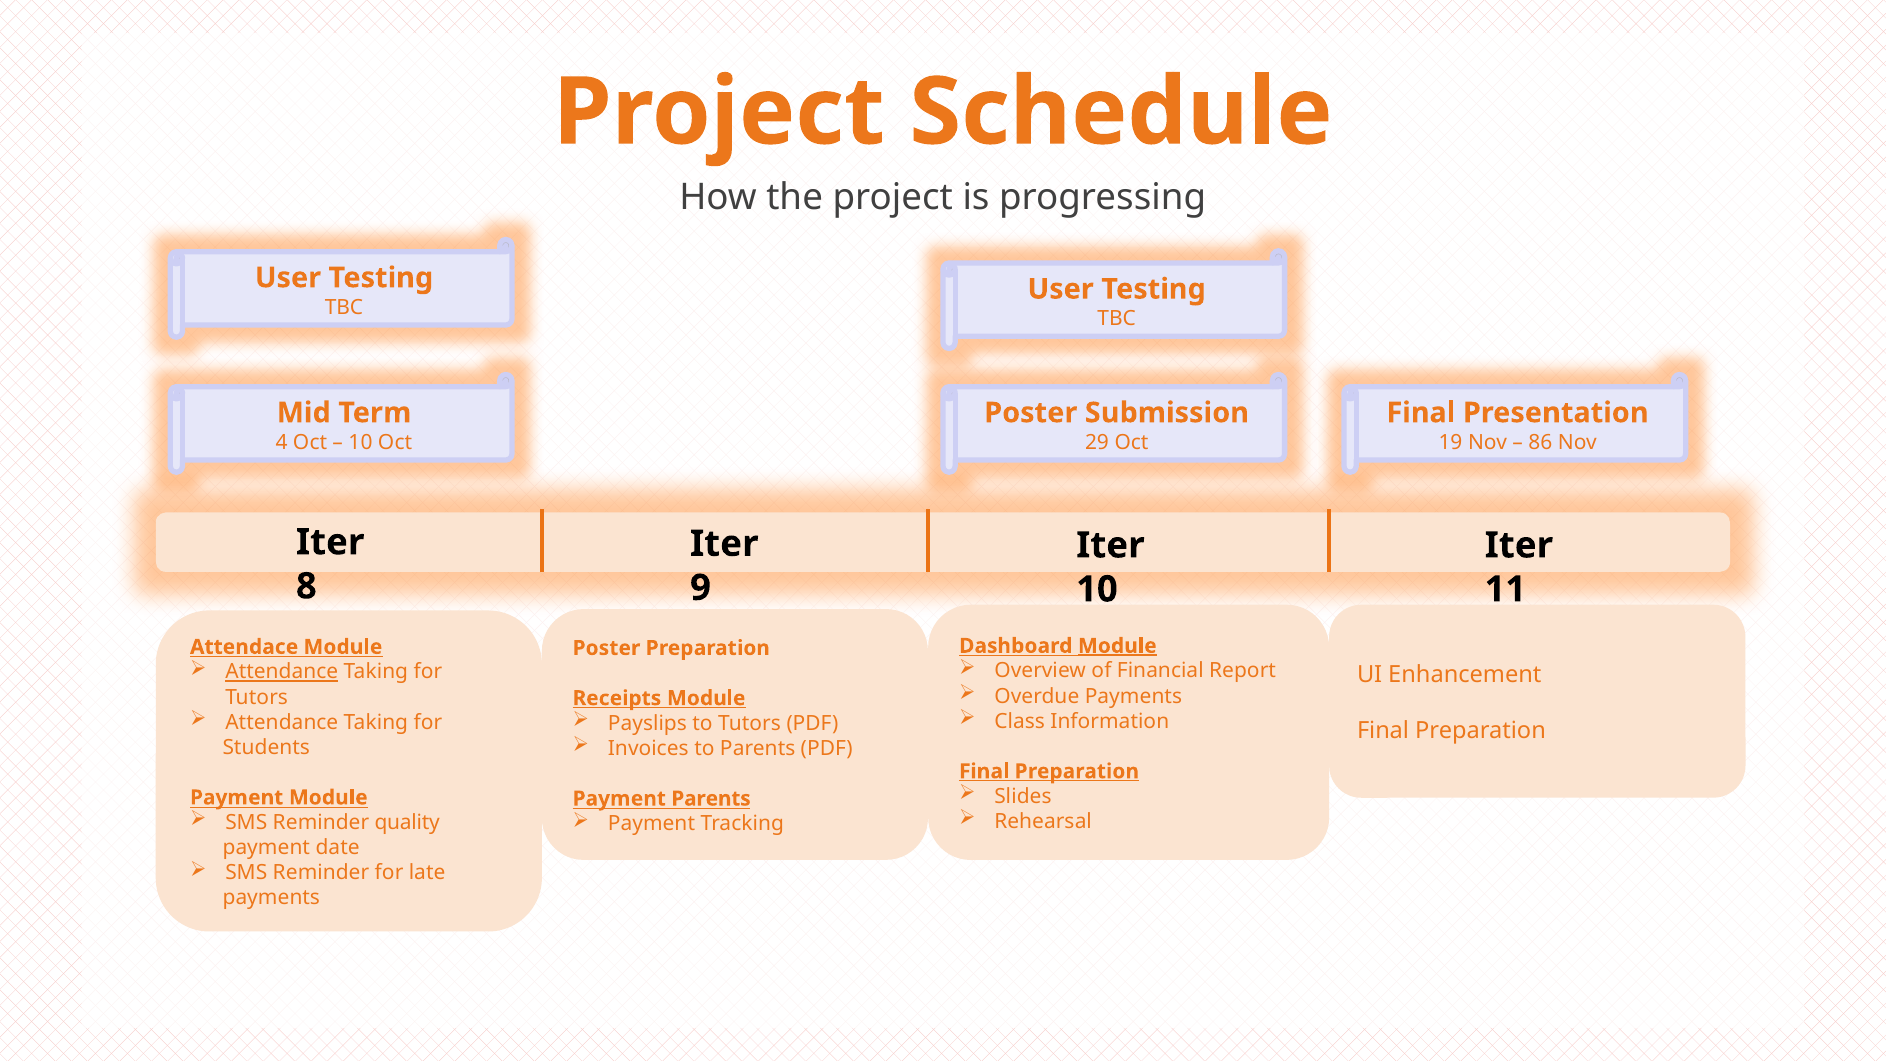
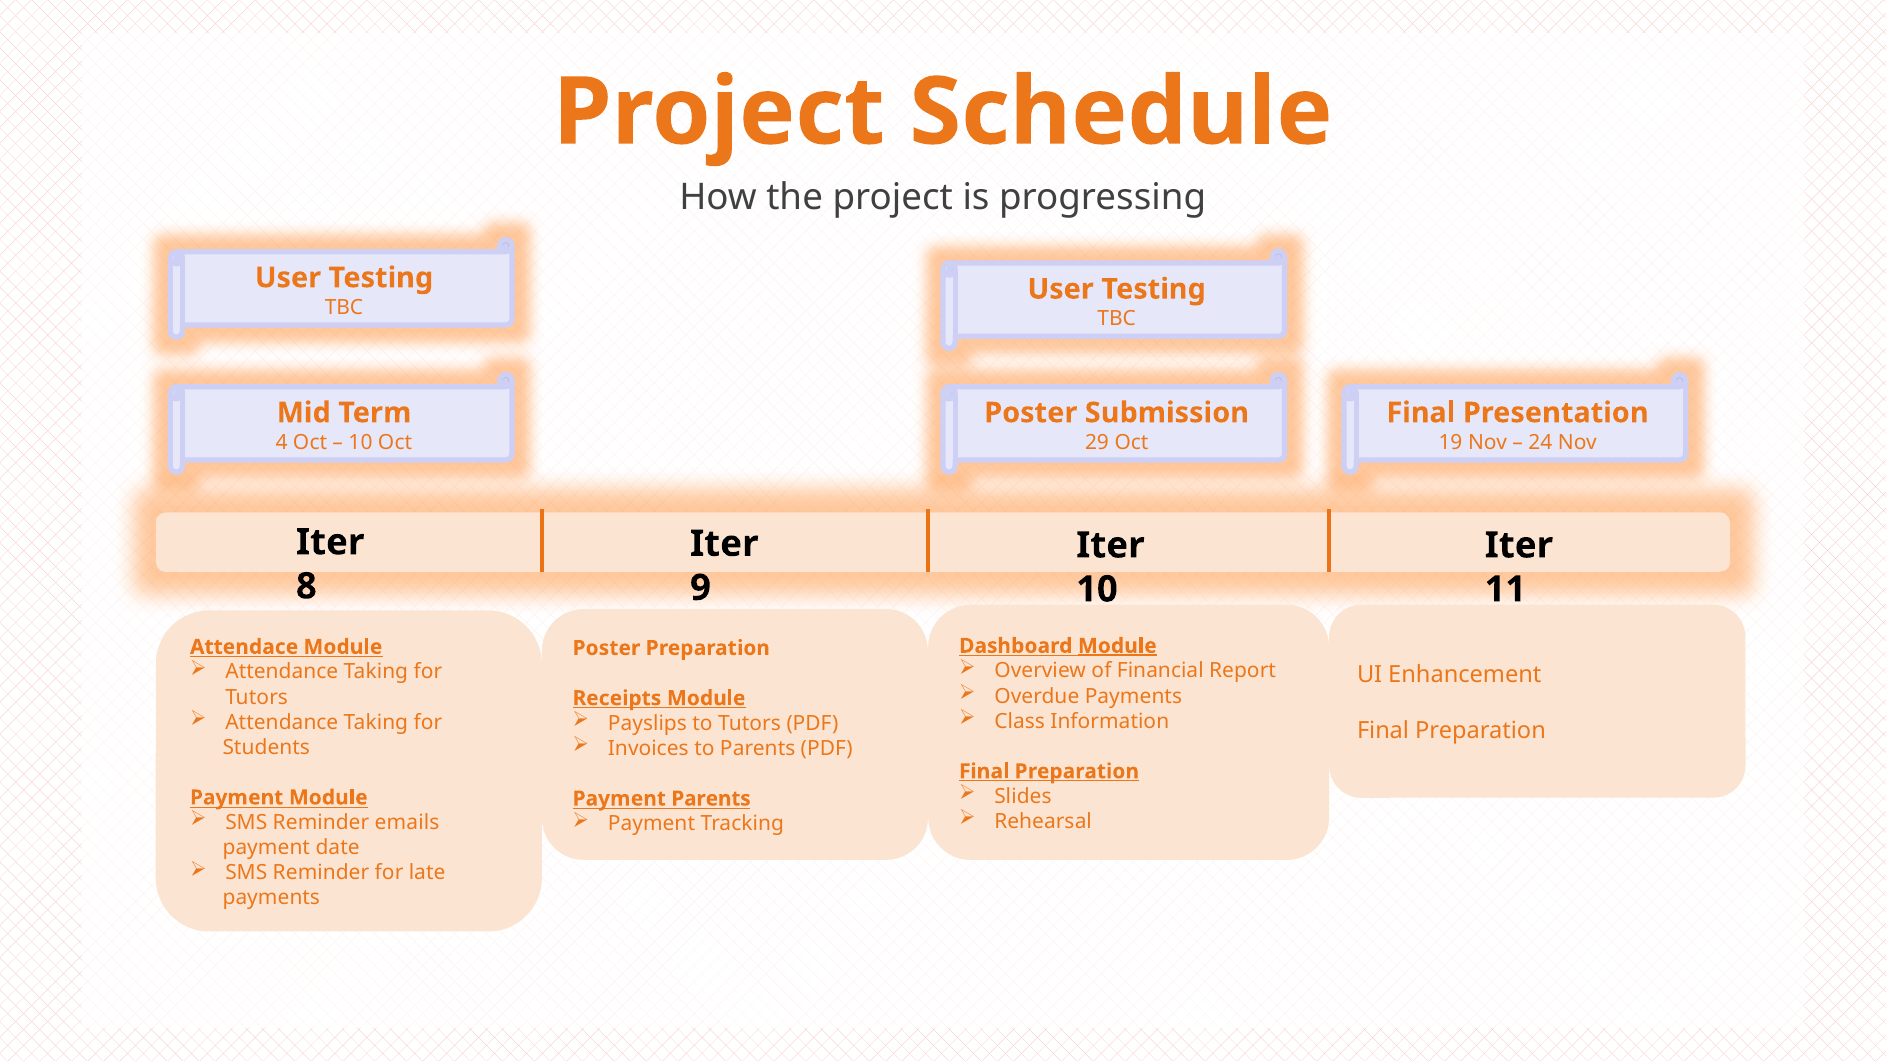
86: 86 -> 24
Attendance at (282, 672) underline: present -> none
quality: quality -> emails
